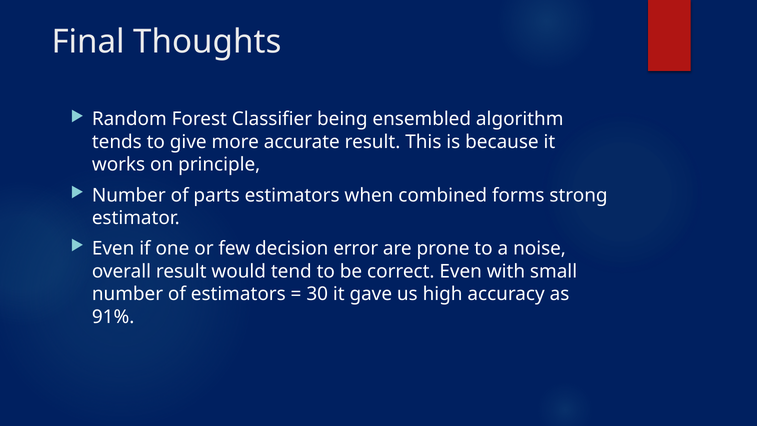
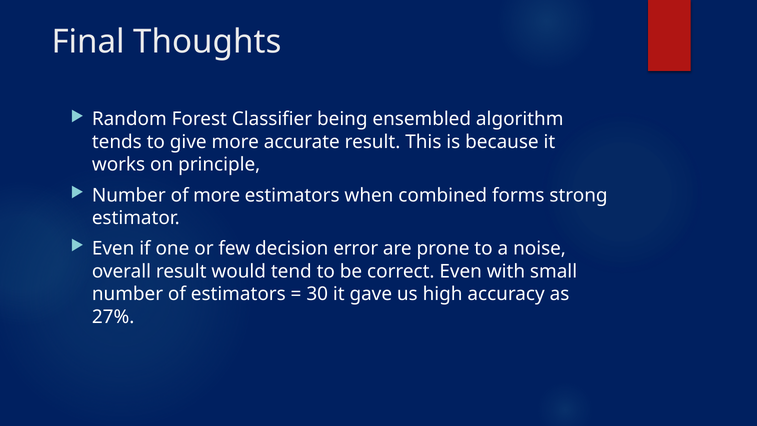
of parts: parts -> more
91%: 91% -> 27%
